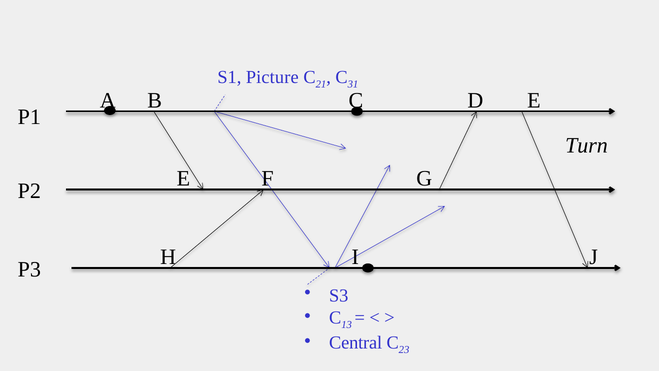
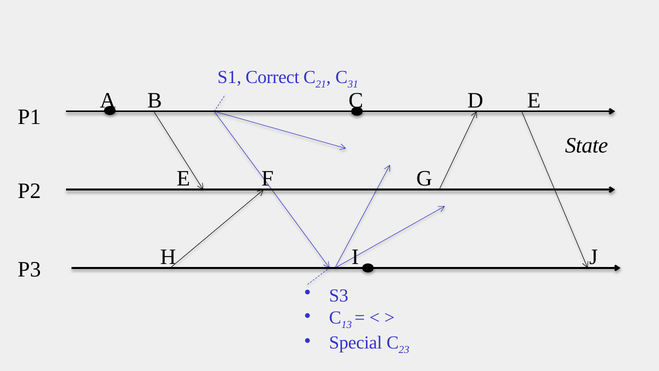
Picture: Picture -> Correct
Turn: Turn -> State
Central: Central -> Special
